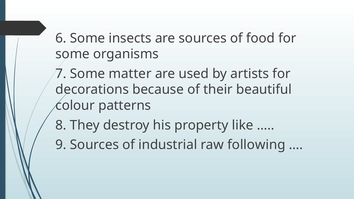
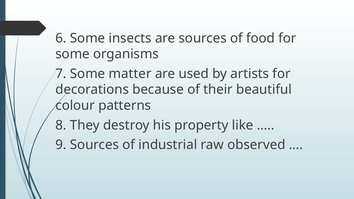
following: following -> observed
